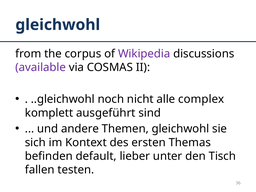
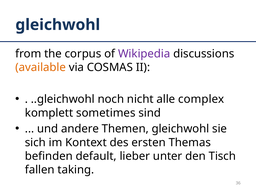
available colour: purple -> orange
ausgeführt: ausgeführt -> sometimes
testen: testen -> taking
